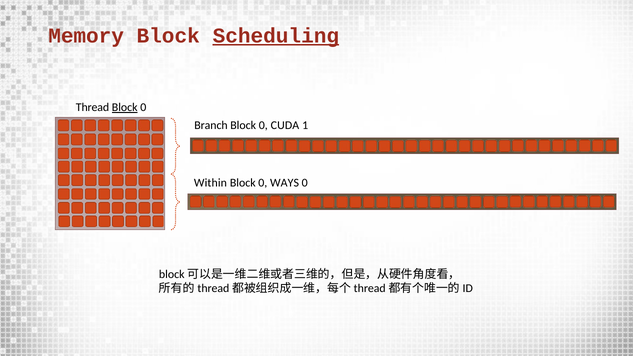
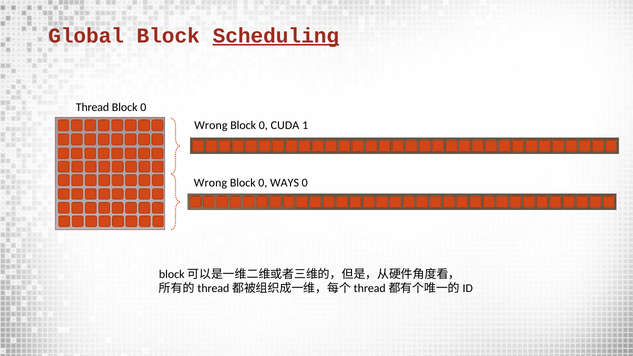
Memory: Memory -> Global
Block at (125, 107) underline: present -> none
Branch at (211, 126): Branch -> Wrong
Within at (210, 183): Within -> Wrong
